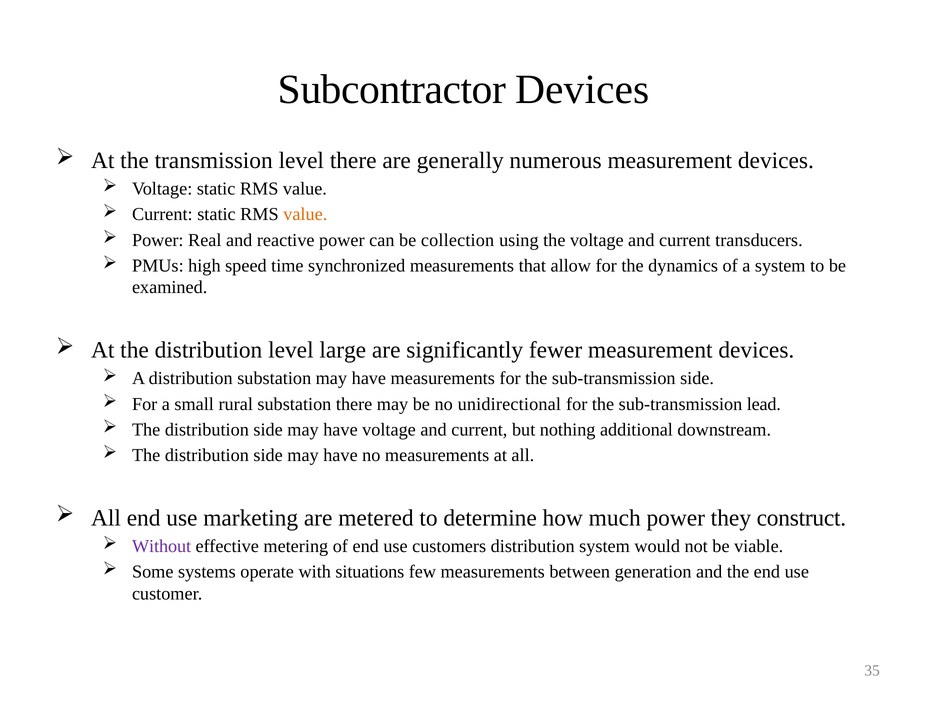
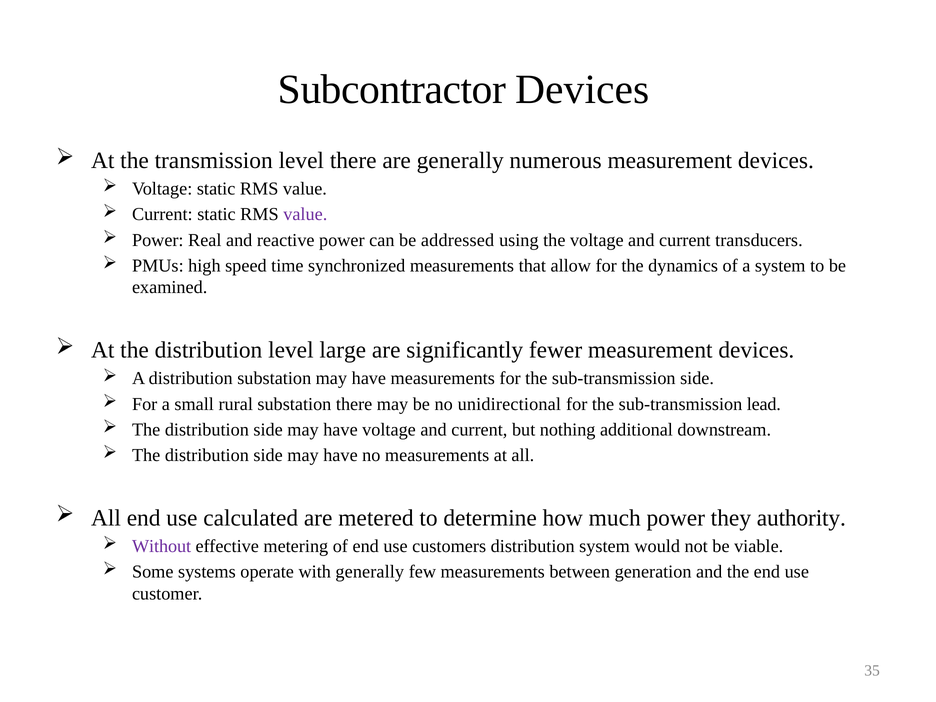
value at (305, 214) colour: orange -> purple
collection: collection -> addressed
marketing: marketing -> calculated
construct: construct -> authority
with situations: situations -> generally
